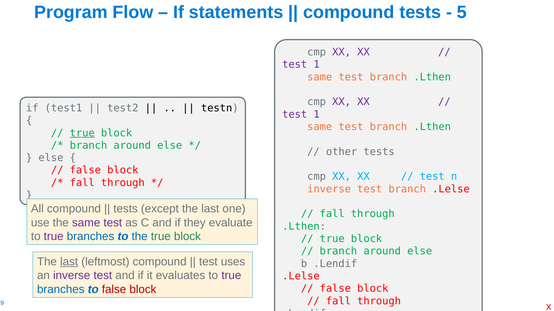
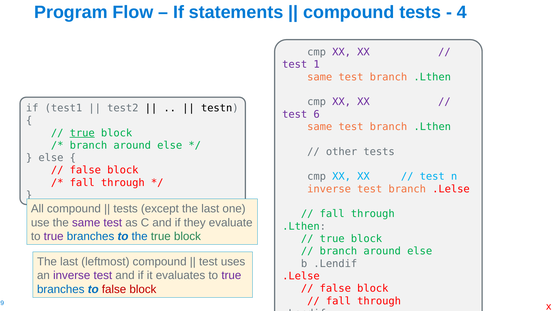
5: 5 -> 4
1 at (317, 115): 1 -> 6
last at (69, 262) underline: present -> none
